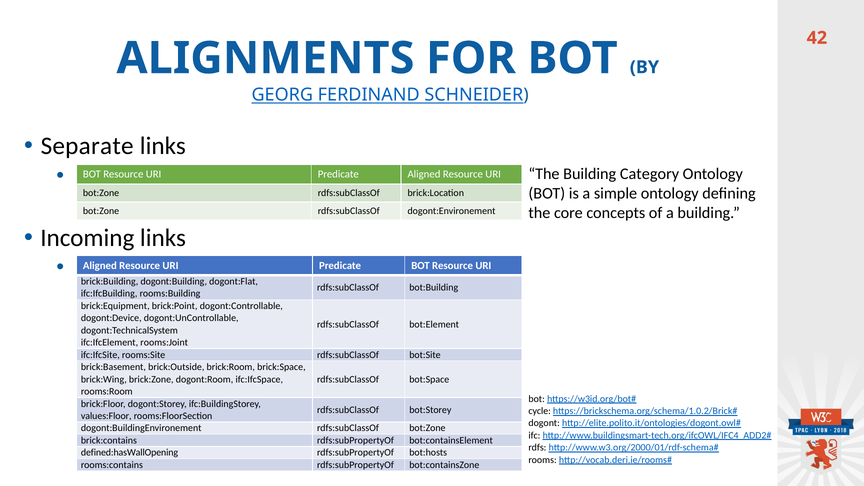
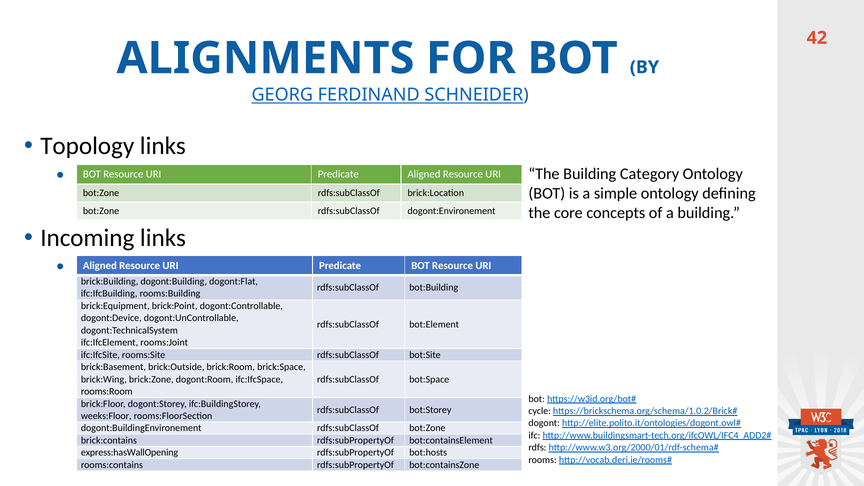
Separate: Separate -> Topology
values:Floor: values:Floor -> weeks:Floor
defined:hasWallOpening: defined:hasWallOpening -> express:hasWallOpening
